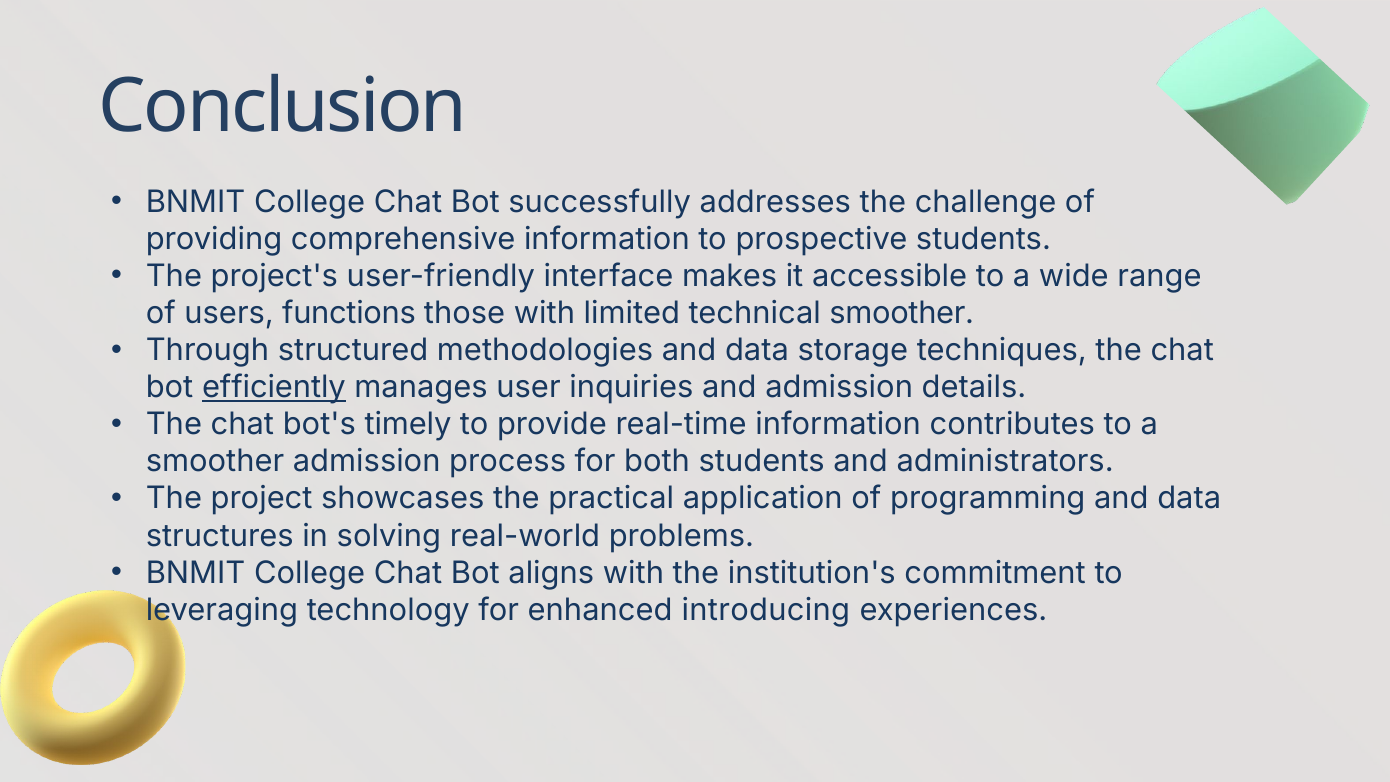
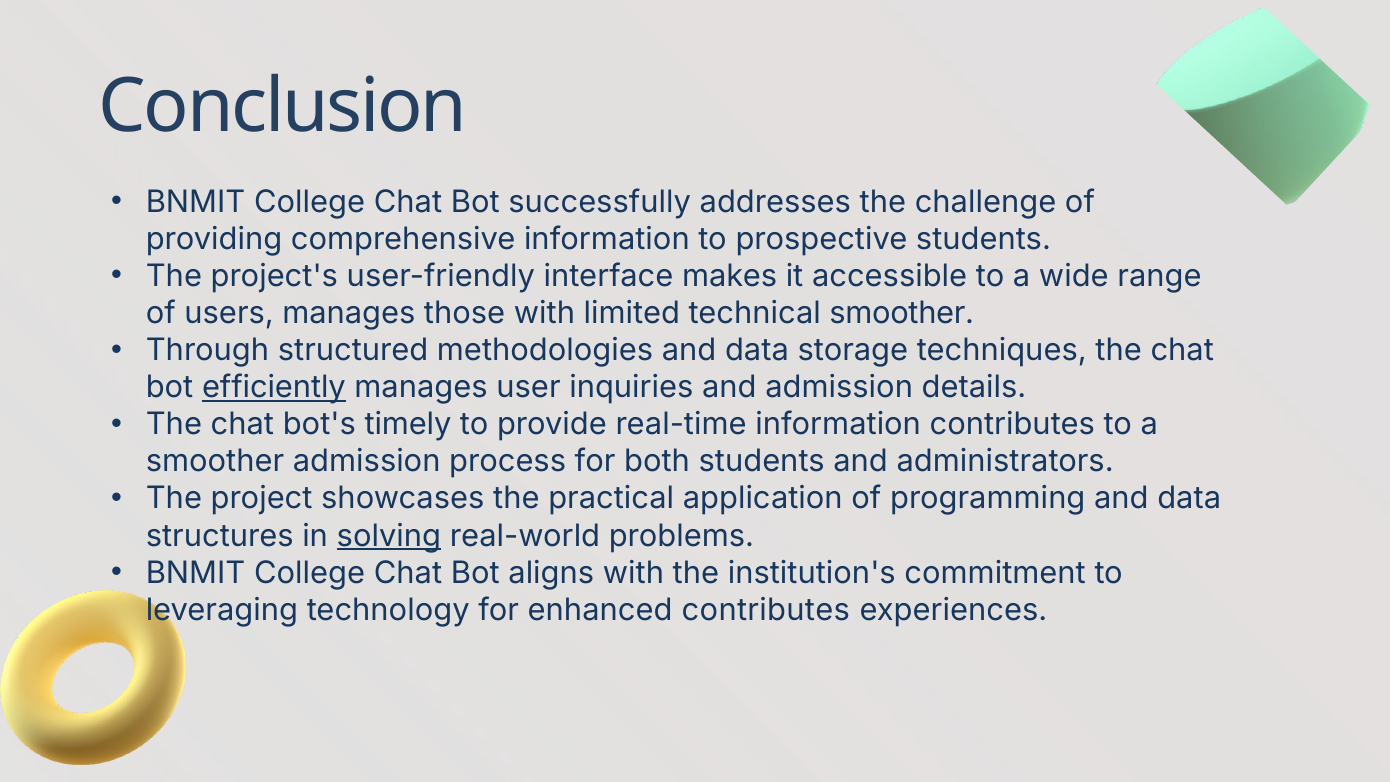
users functions: functions -> manages
solving underline: none -> present
enhanced introducing: introducing -> contributes
